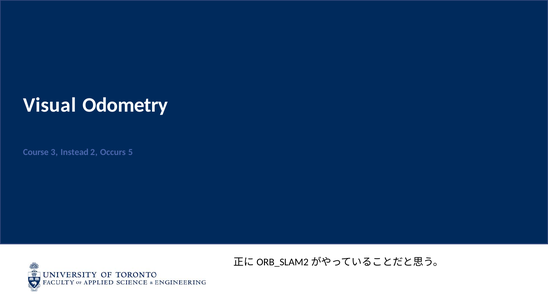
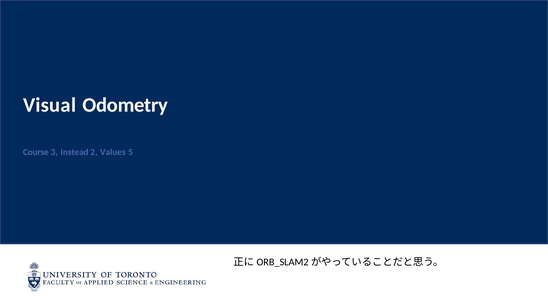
Occurs: Occurs -> Values
